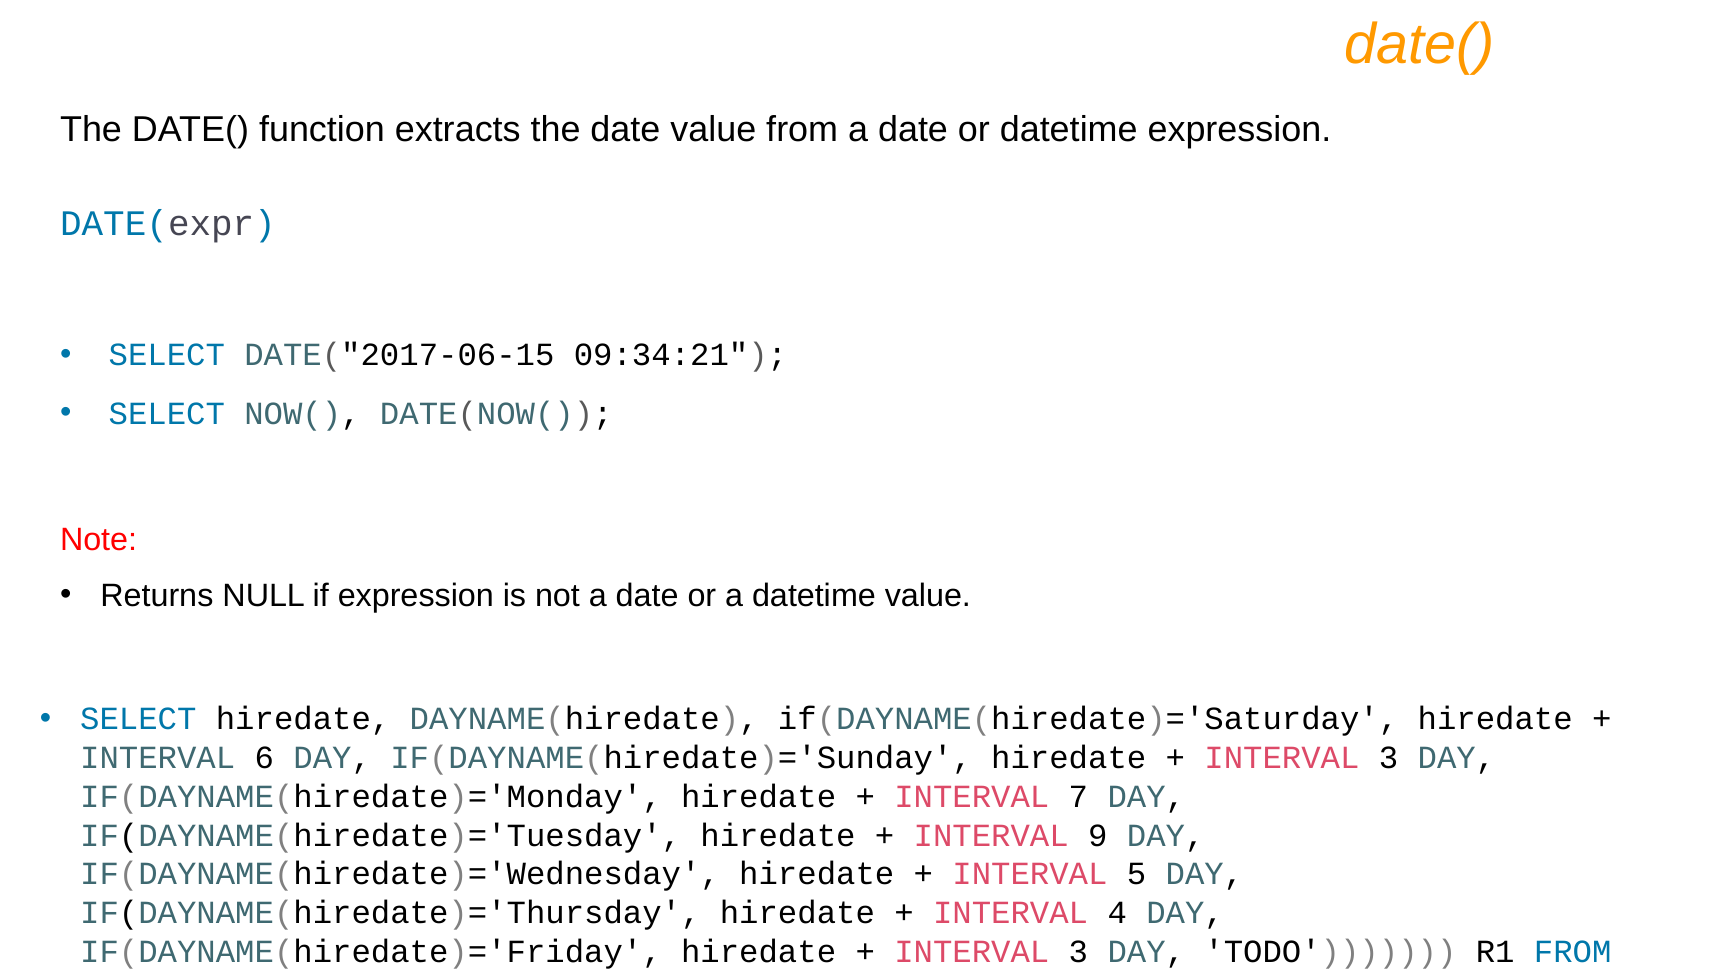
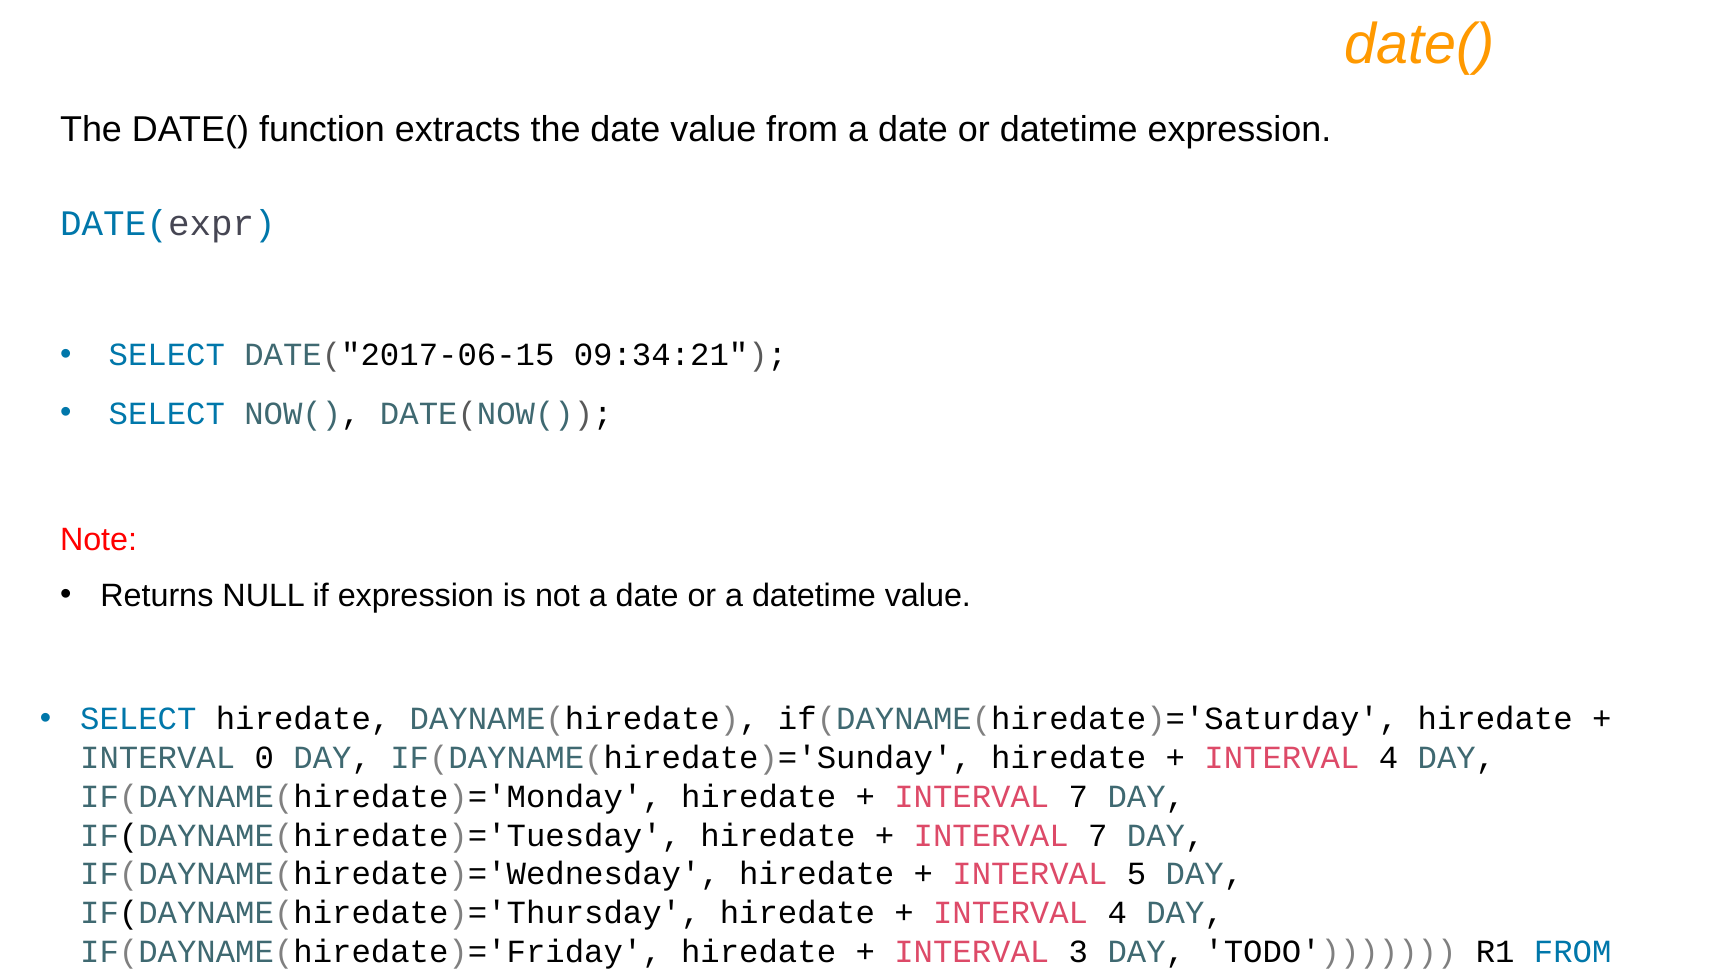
6: 6 -> 0
3 at (1389, 758): 3 -> 4
9 at (1098, 836): 9 -> 7
